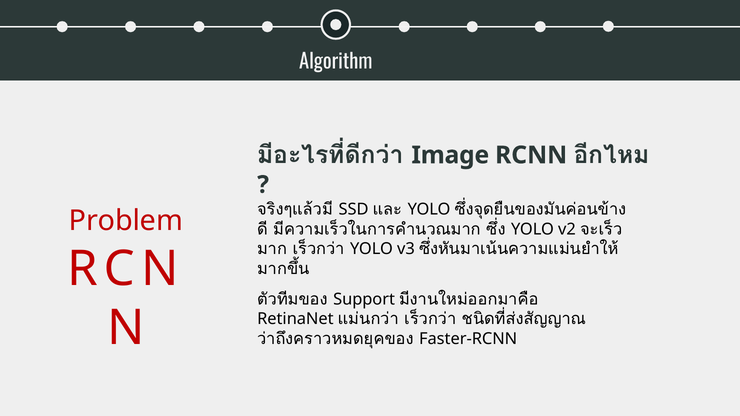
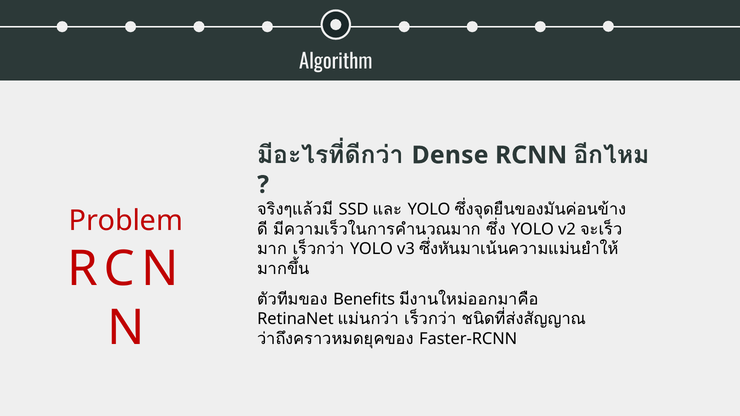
Image: Image -> Dense
Support: Support -> Benefits
